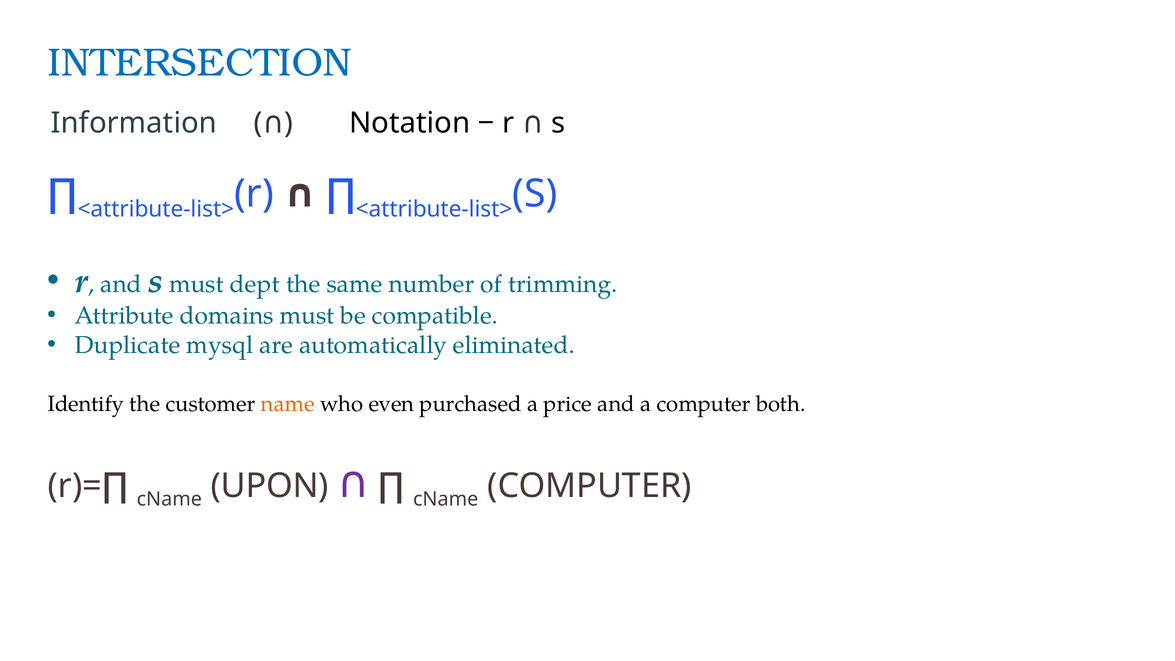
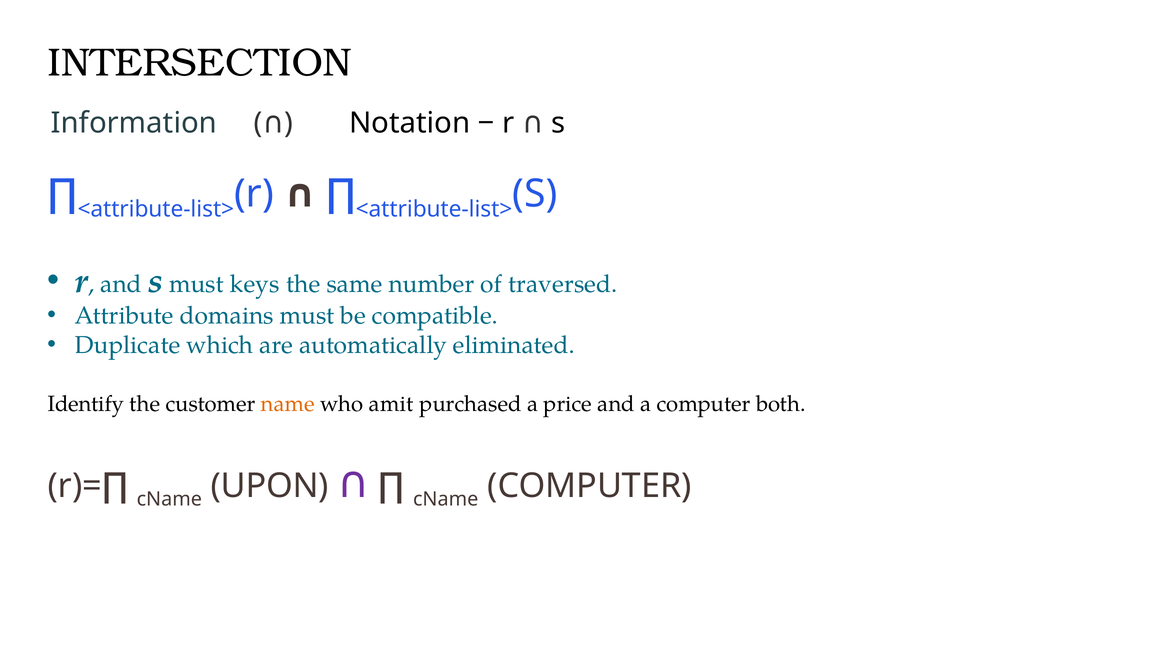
INTERSECTION colour: blue -> black
dept: dept -> keys
trimming: trimming -> traversed
mysql: mysql -> which
even: even -> amit
